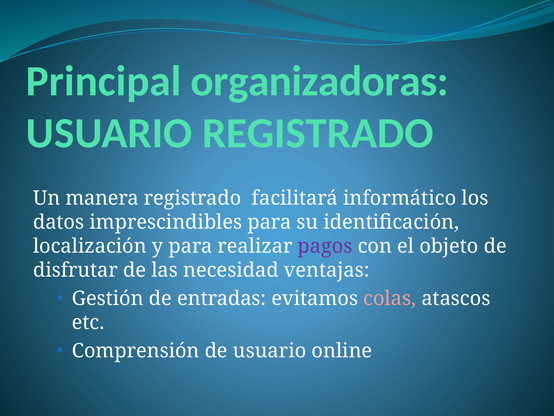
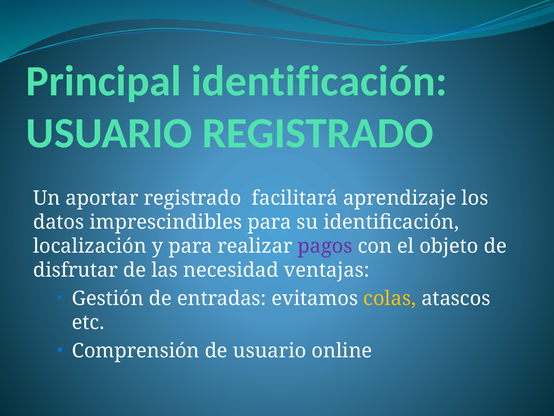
Principal organizadoras: organizadoras -> identificación
manera: manera -> aportar
informático: informático -> aprendizaje
colas colour: pink -> yellow
